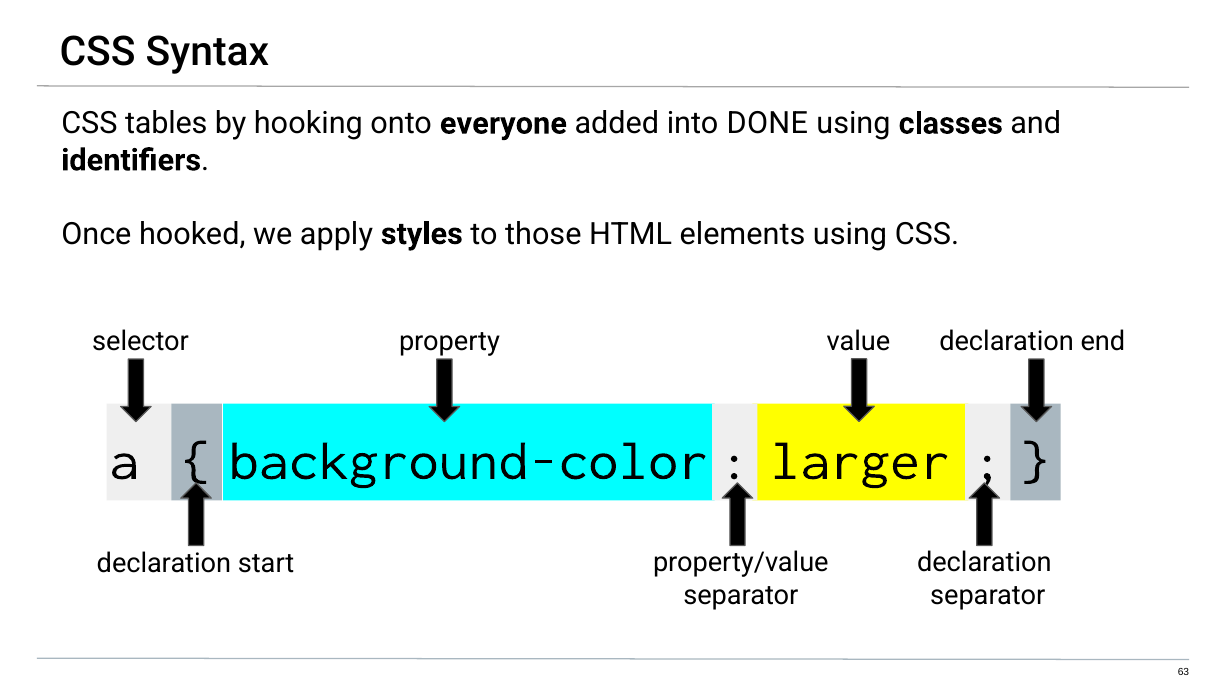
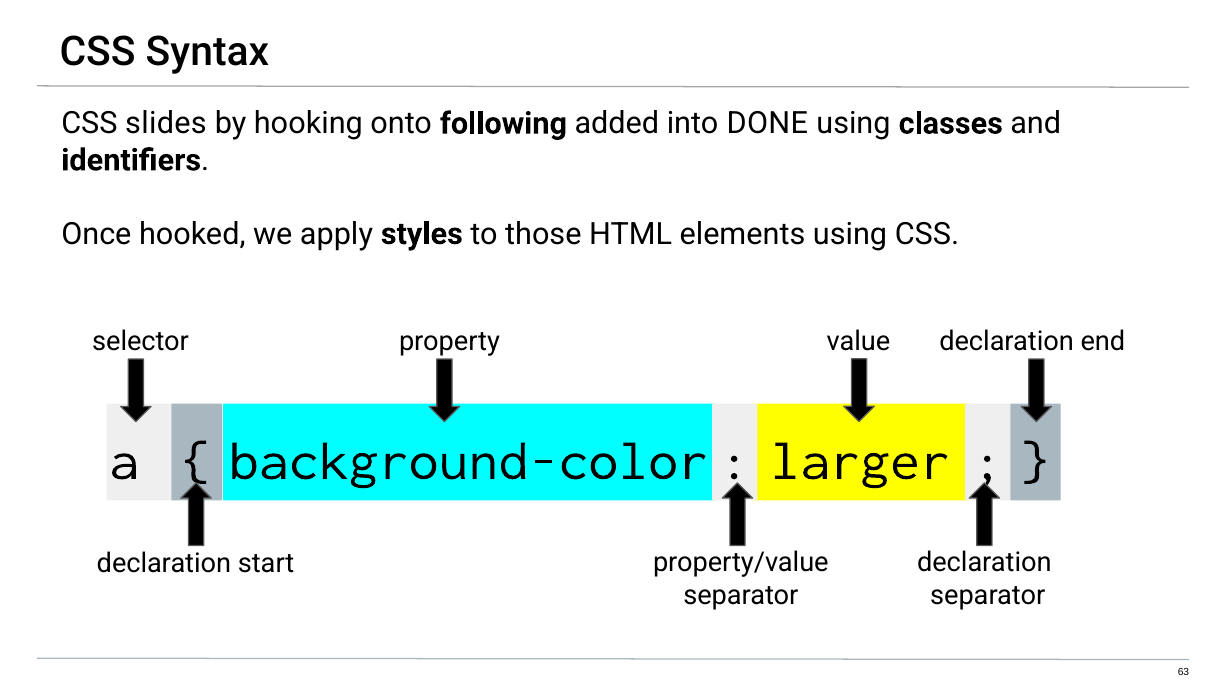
tables: tables -> slides
everyone: everyone -> following
